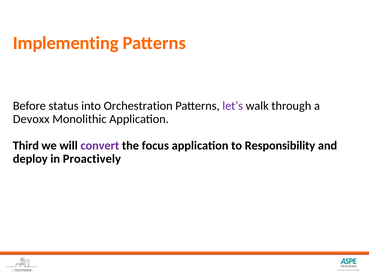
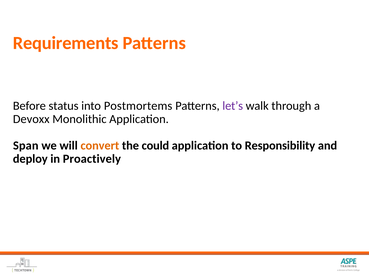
Implementing: Implementing -> Requirements
Orchestration: Orchestration -> Postmortems
Third: Third -> Span
convert colour: purple -> orange
focus: focus -> could
